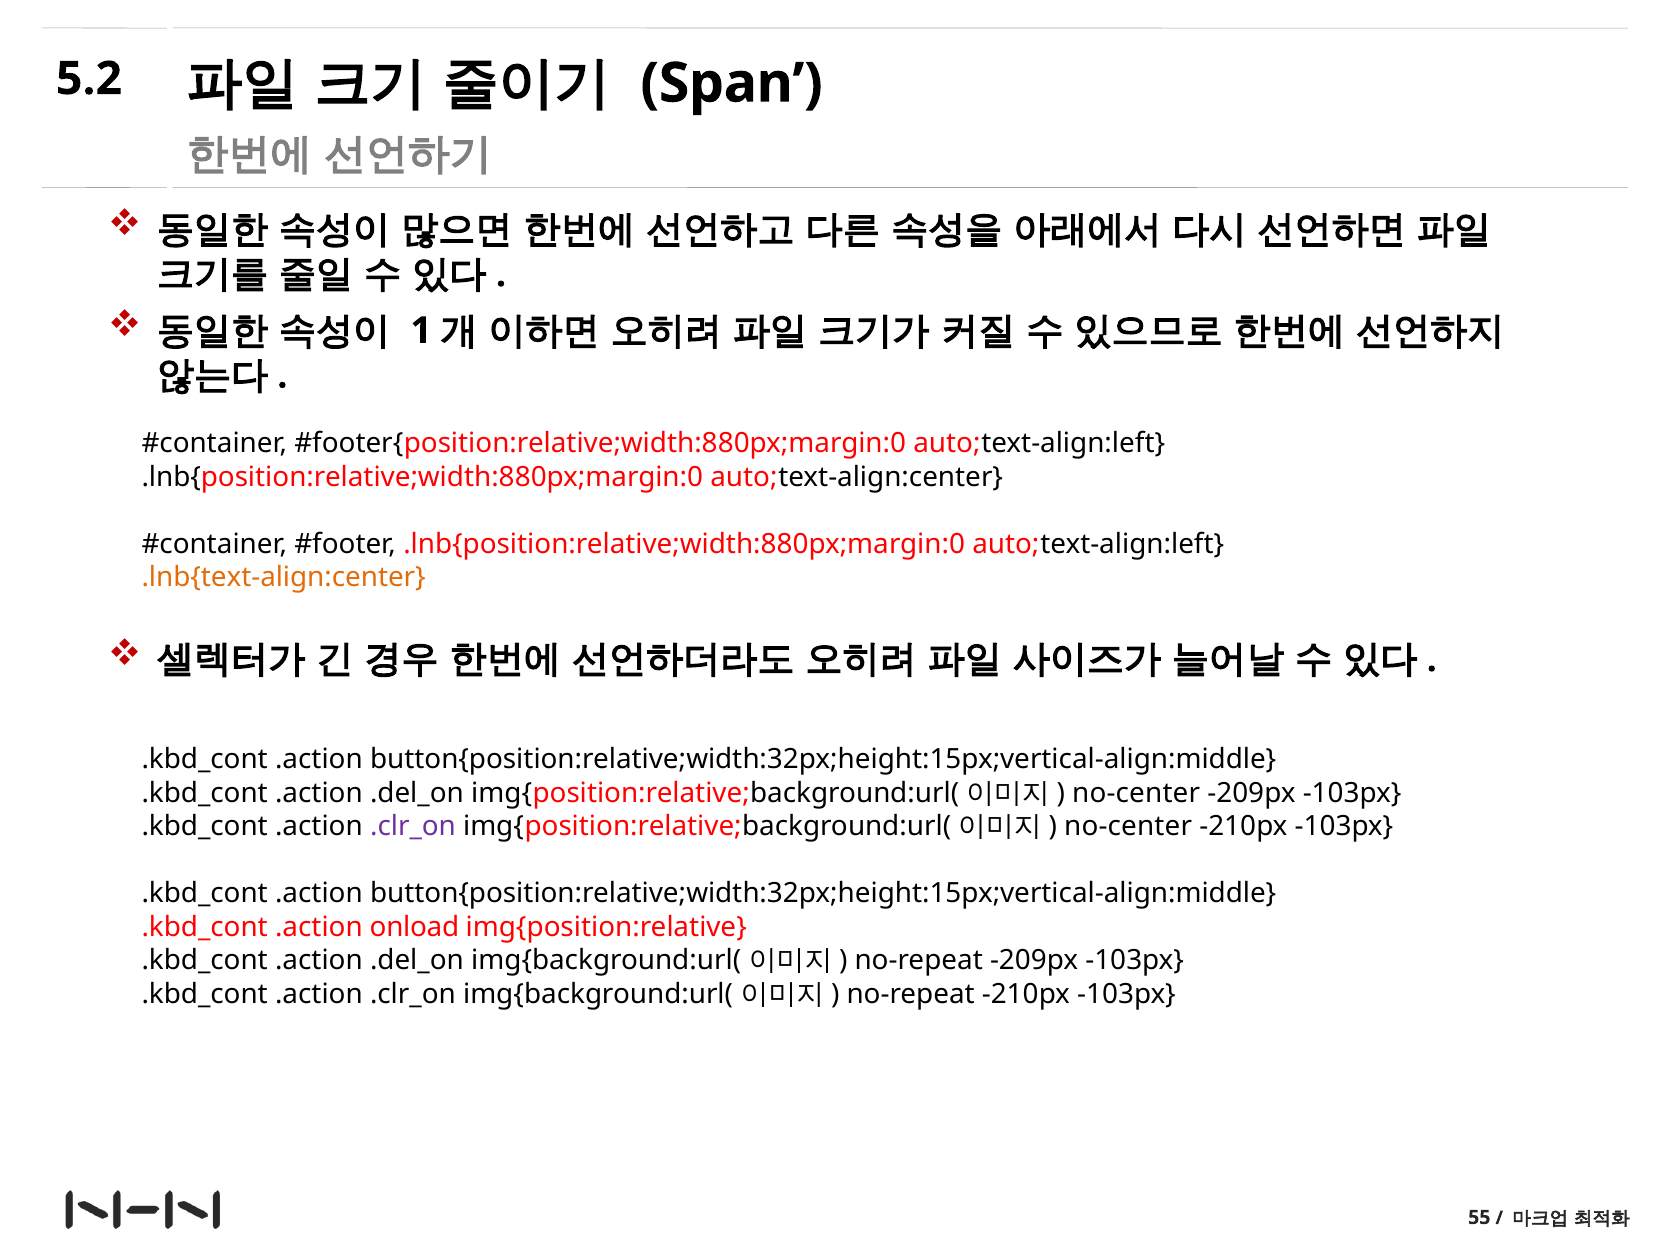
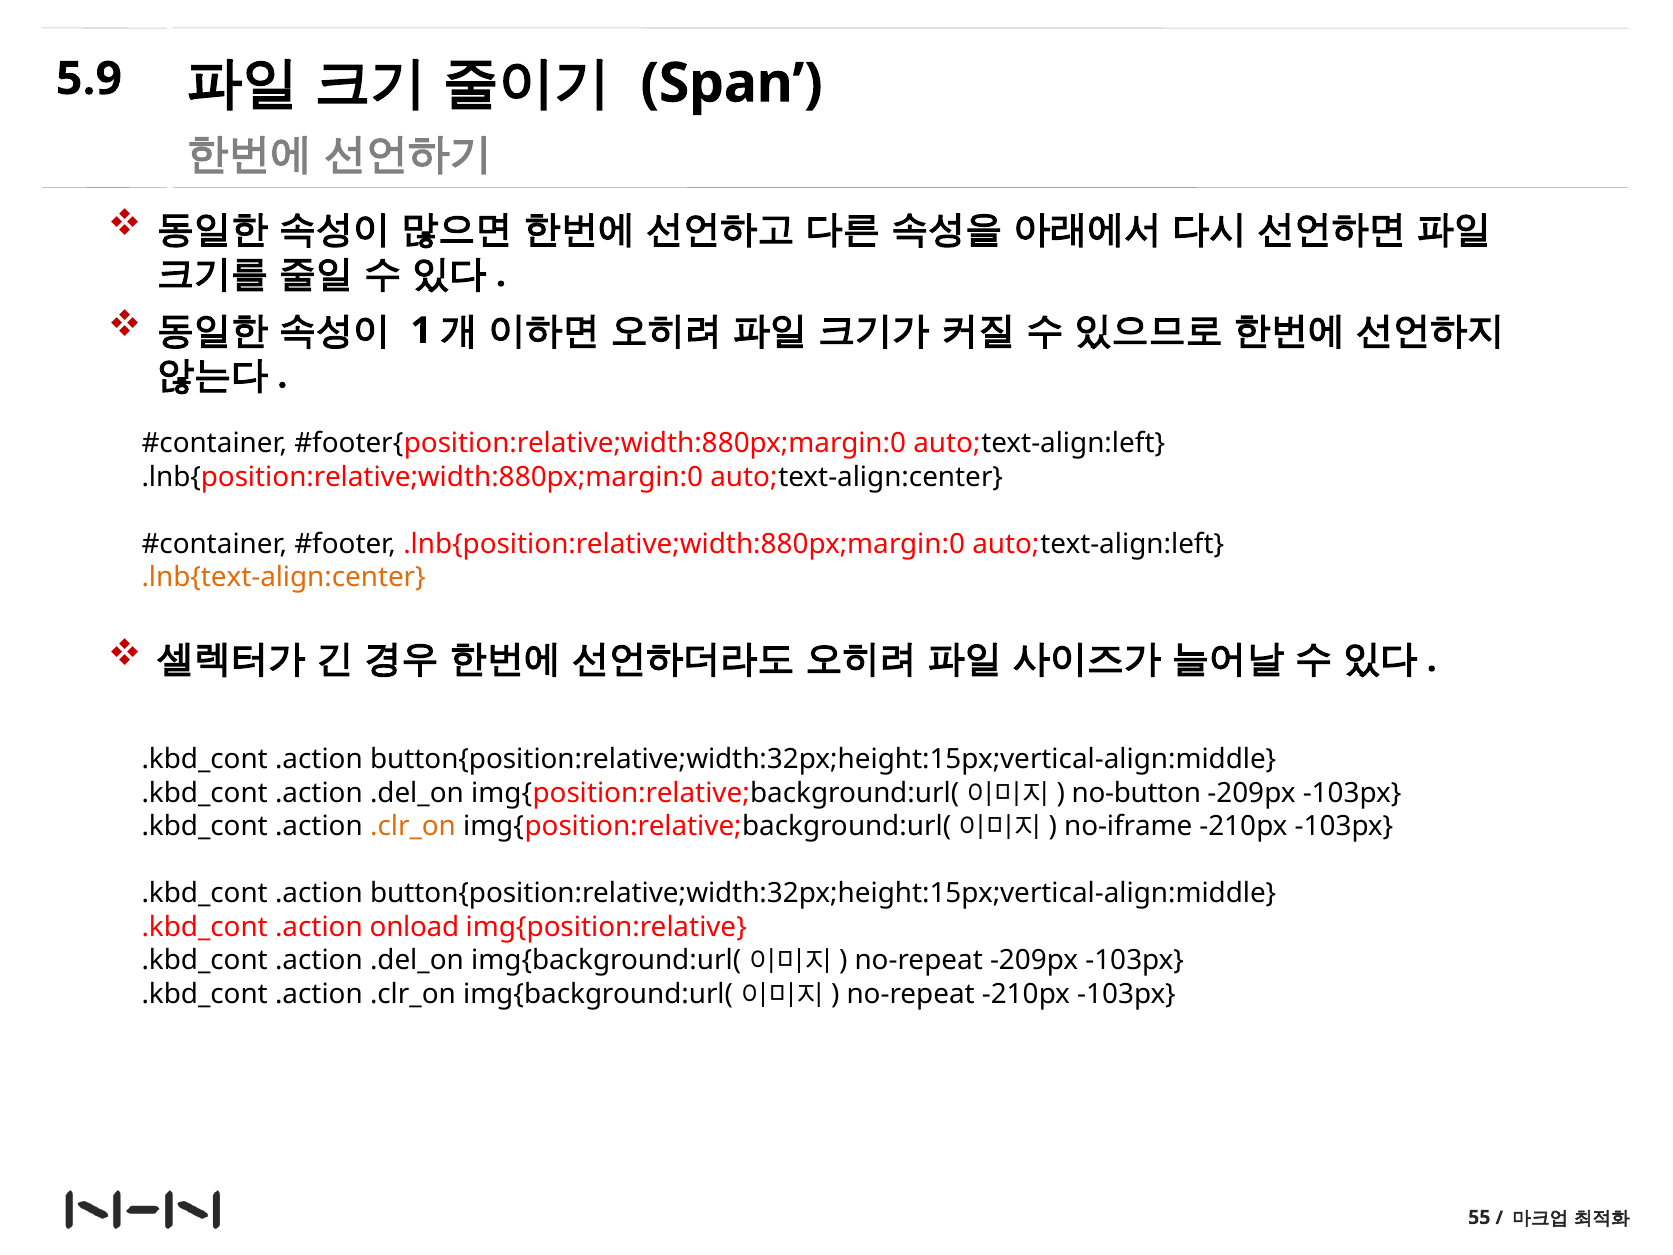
5.2: 5.2 -> 5.9
no-center at (1136, 793): no-center -> no-button
.clr_on at (413, 827) colour: purple -> orange
no-center at (1128, 827): no-center -> no-iframe
